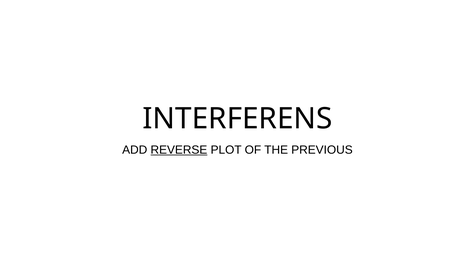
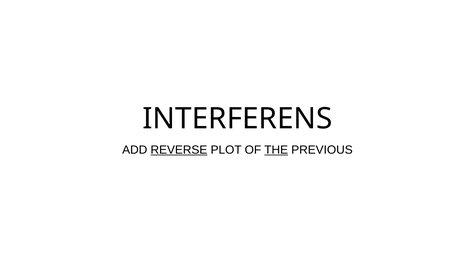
THE underline: none -> present
